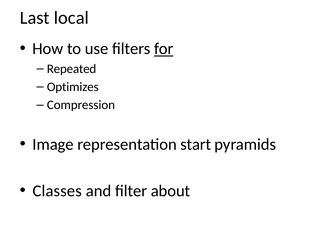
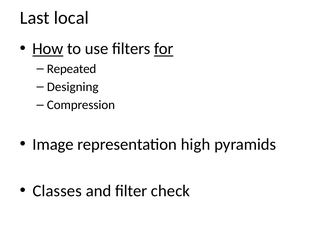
How underline: none -> present
Optimizes: Optimizes -> Designing
start: start -> high
about: about -> check
